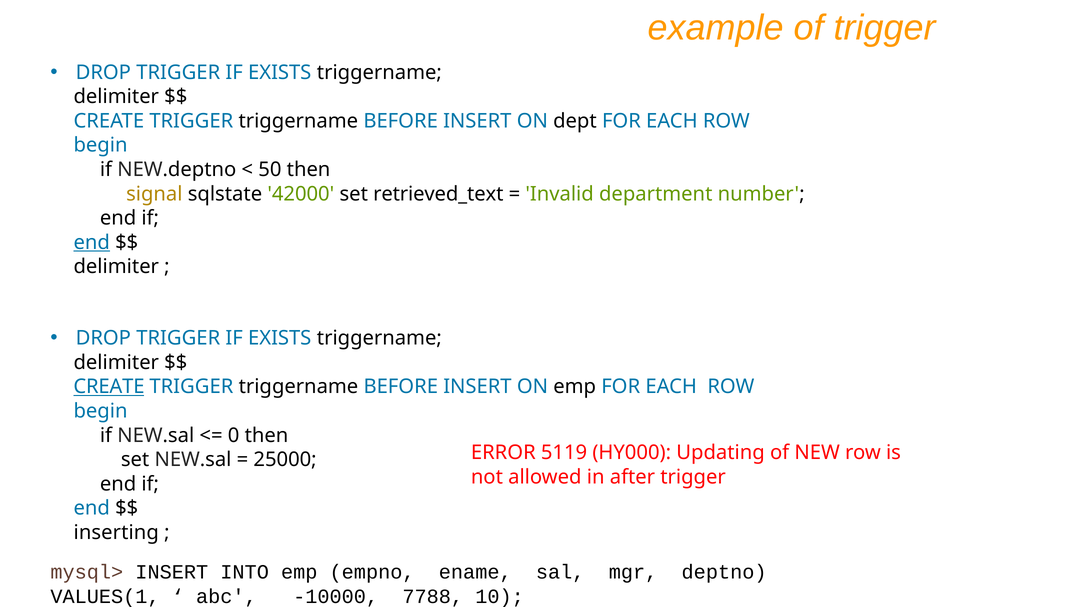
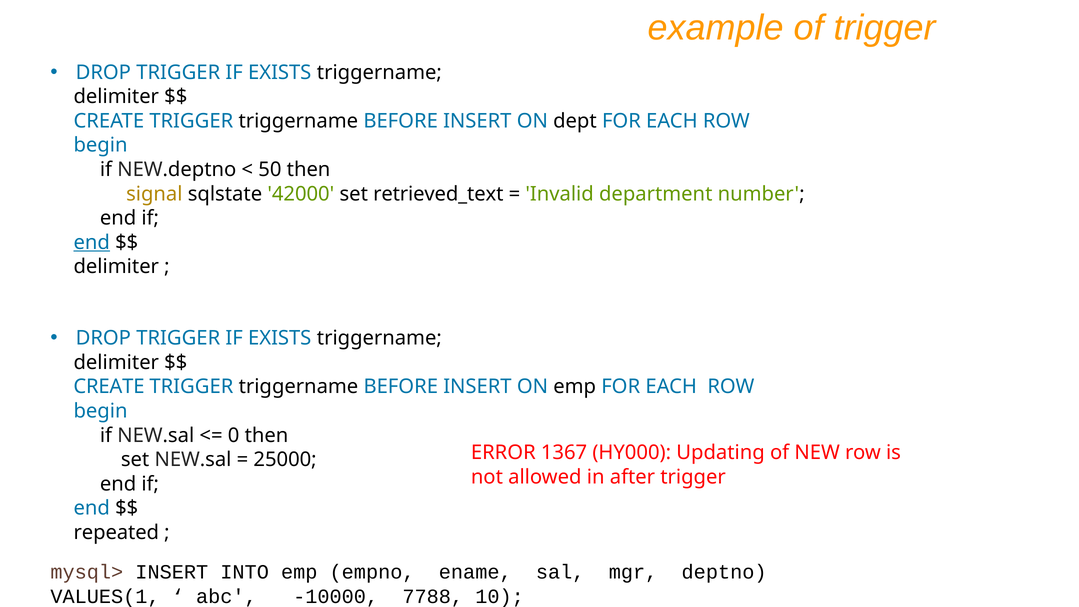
CREATE at (109, 387) underline: present -> none
5119: 5119 -> 1367
inserting: inserting -> repeated
